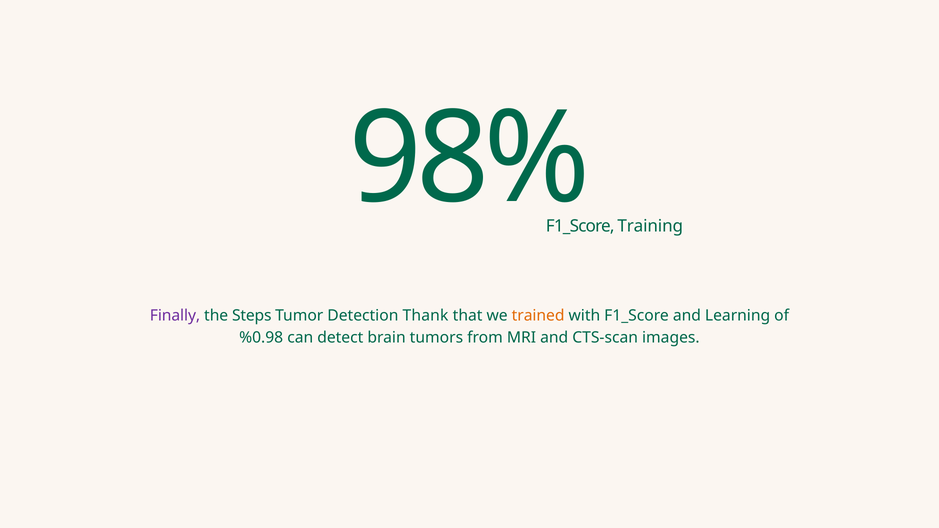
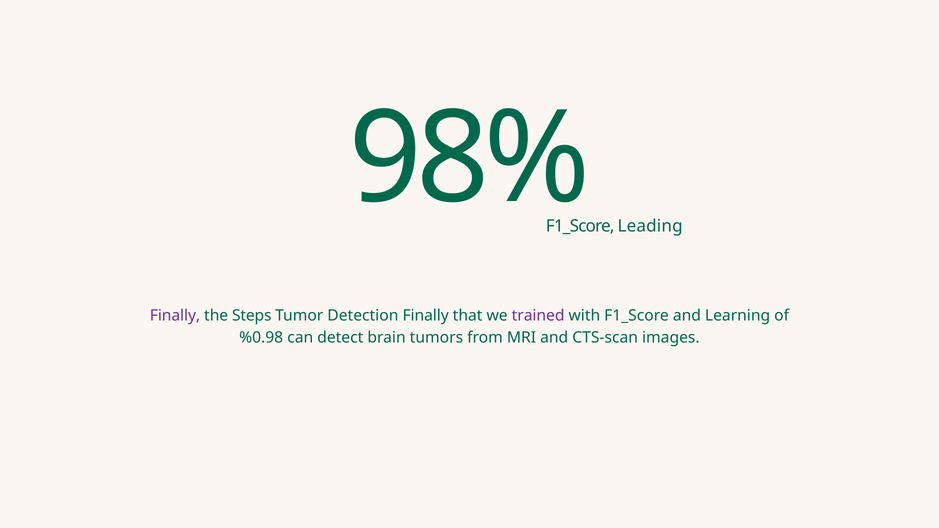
Training: Training -> Leading
Detection Thank: Thank -> Finally
trained colour: orange -> purple
